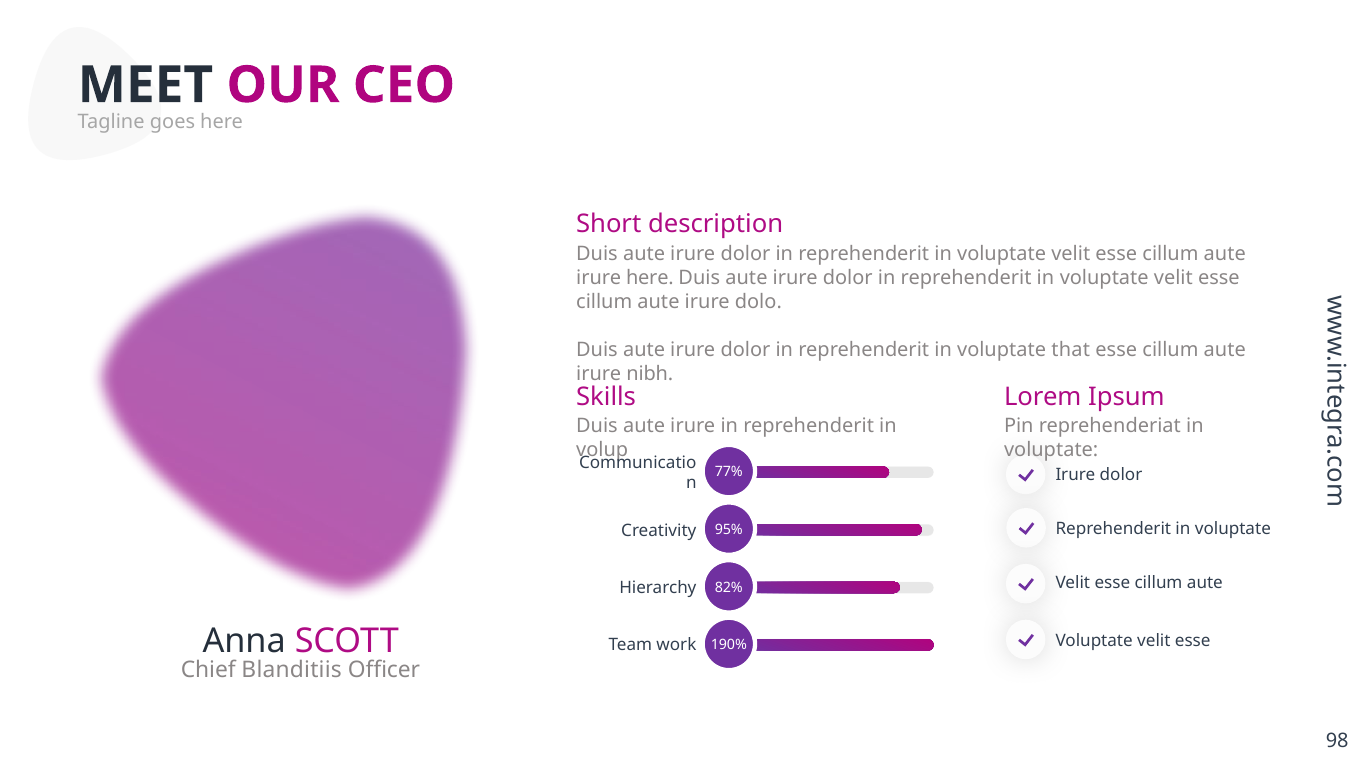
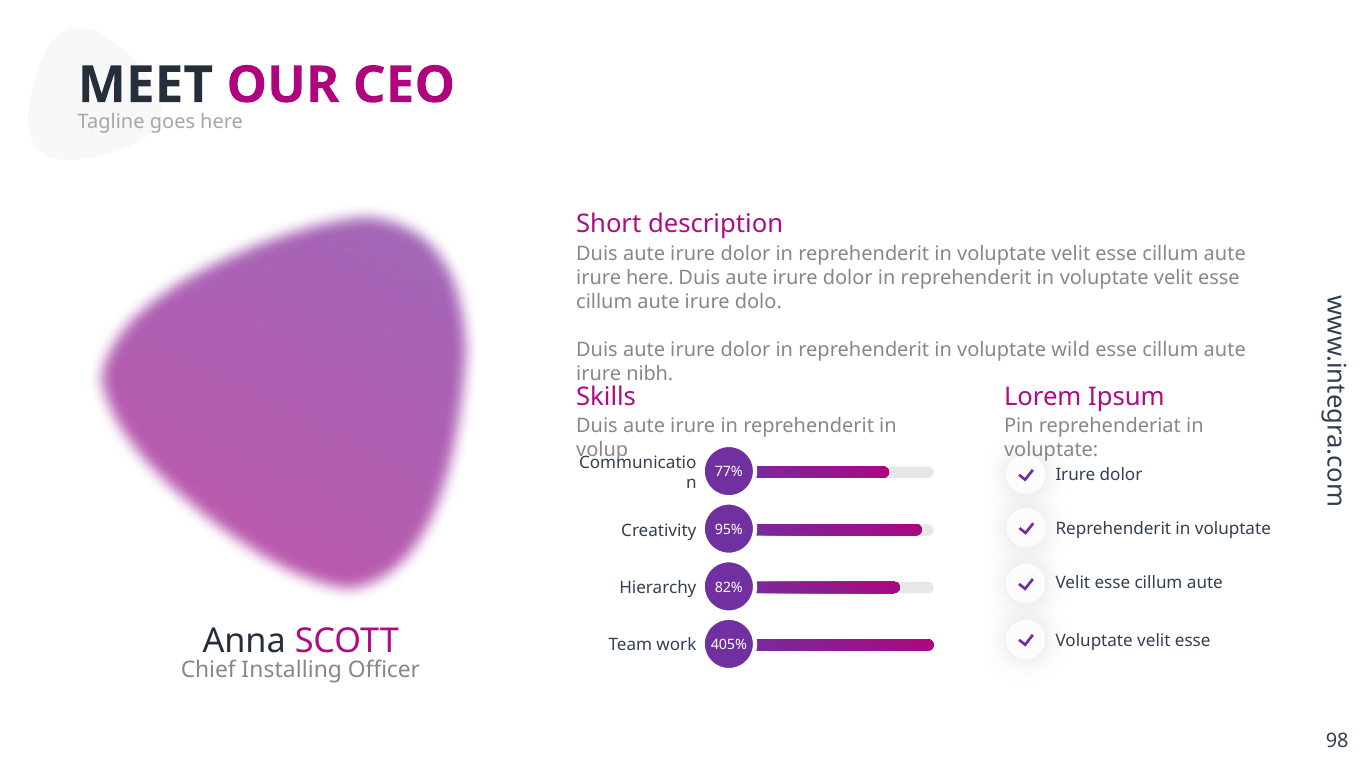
that: that -> wild
190%: 190% -> 405%
Blanditiis: Blanditiis -> Installing
